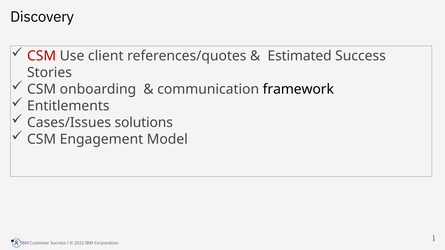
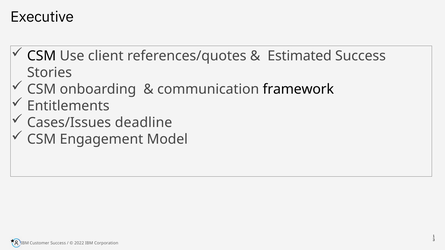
Discovery: Discovery -> Executive
CSM at (42, 56) colour: red -> black
solutions: solutions -> deadline
